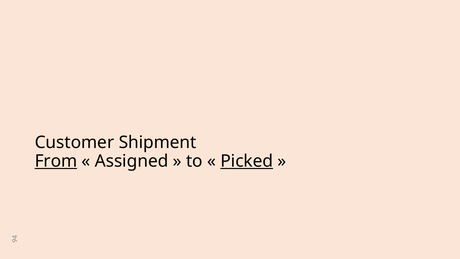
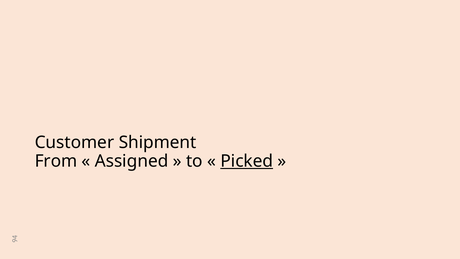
From underline: present -> none
